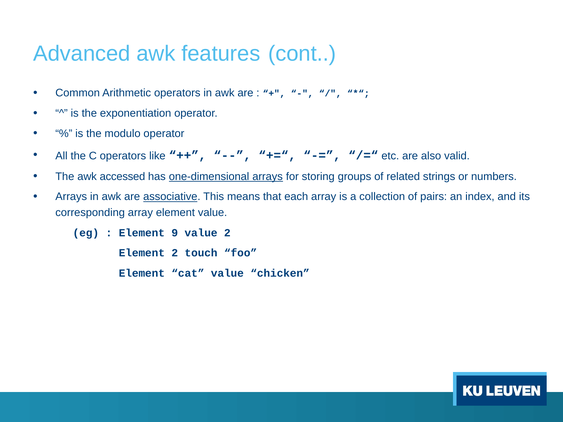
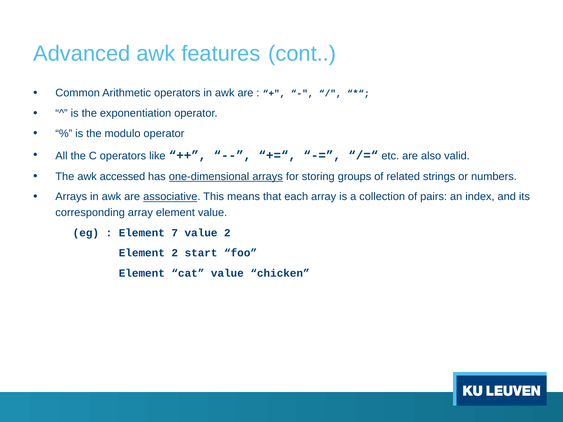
9: 9 -> 7
touch: touch -> start
